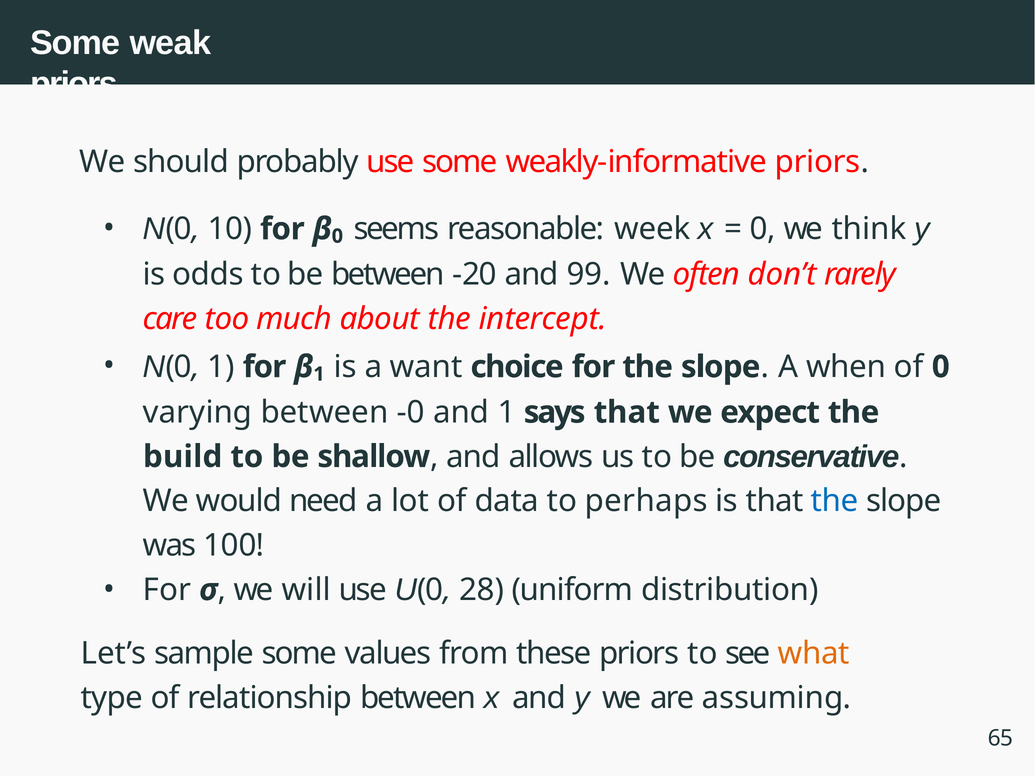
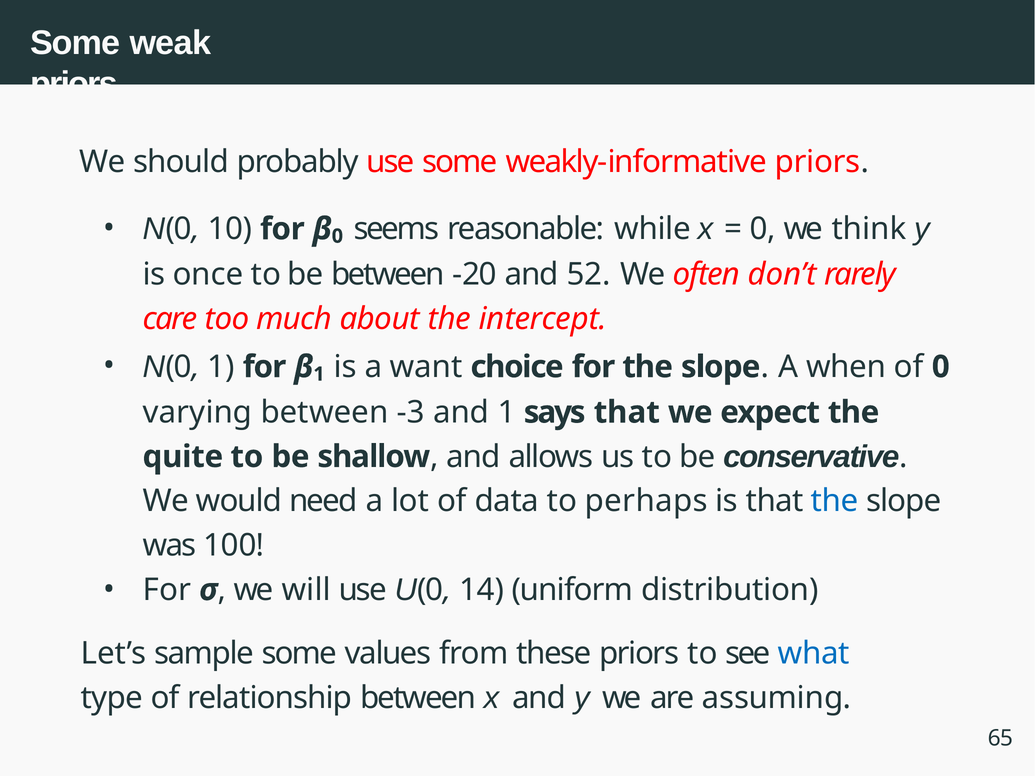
week: week -> while
odds: odds -> once
99: 99 -> 52
-0: -0 -> -3
build: build -> quite
28: 28 -> 14
what colour: orange -> blue
